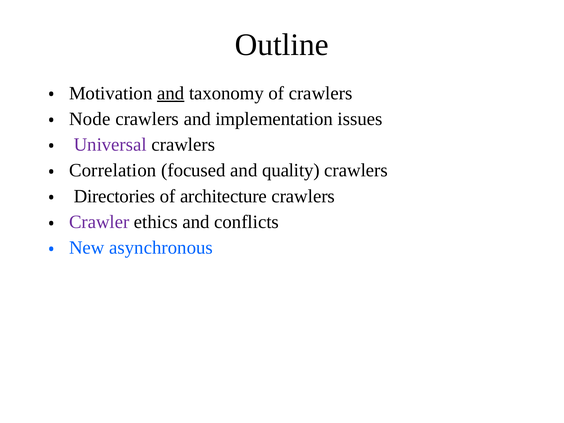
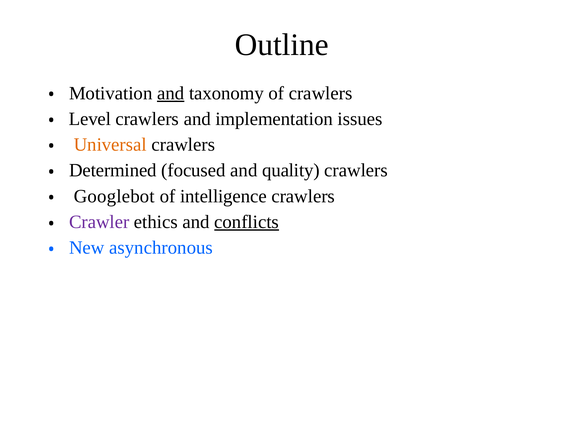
Node: Node -> Level
Universal colour: purple -> orange
Correlation: Correlation -> Determined
Directories: Directories -> Googlebot
architecture: architecture -> intelligence
conflicts underline: none -> present
